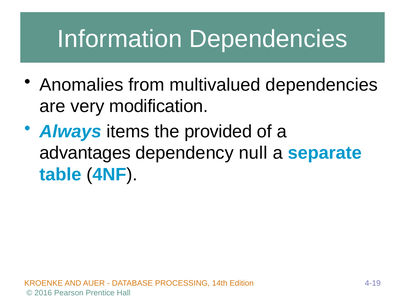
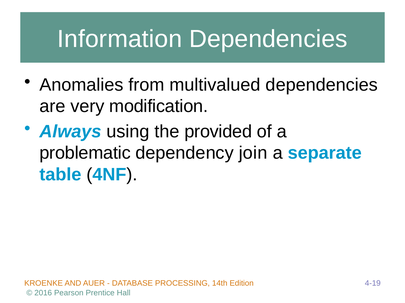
items: items -> using
advantages: advantages -> problematic
null: null -> join
